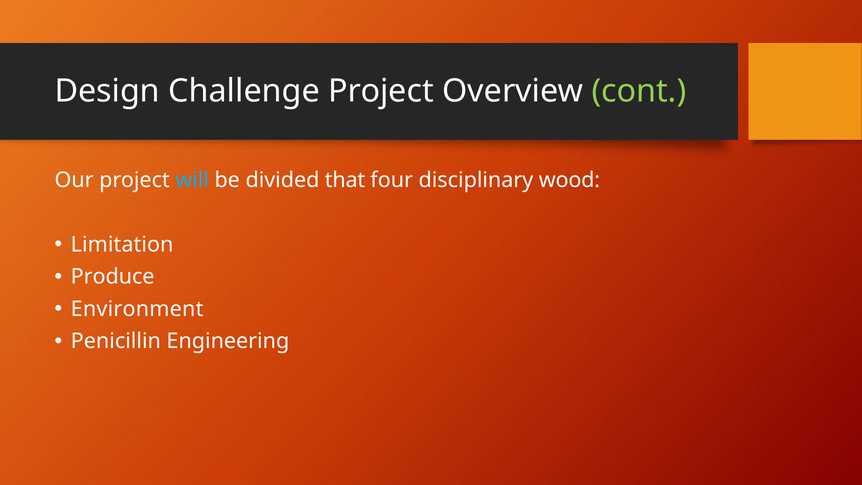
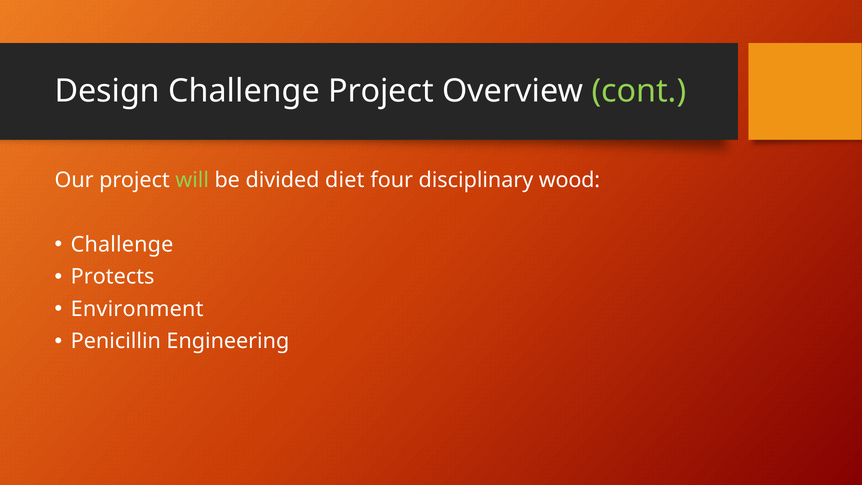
will colour: light blue -> light green
that: that -> diet
Limitation at (122, 244): Limitation -> Challenge
Produce: Produce -> Protects
